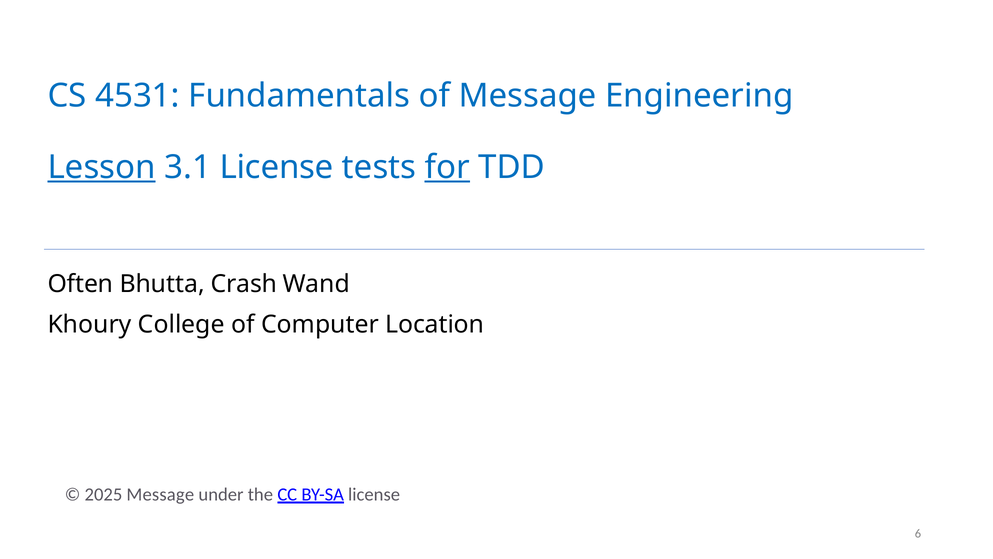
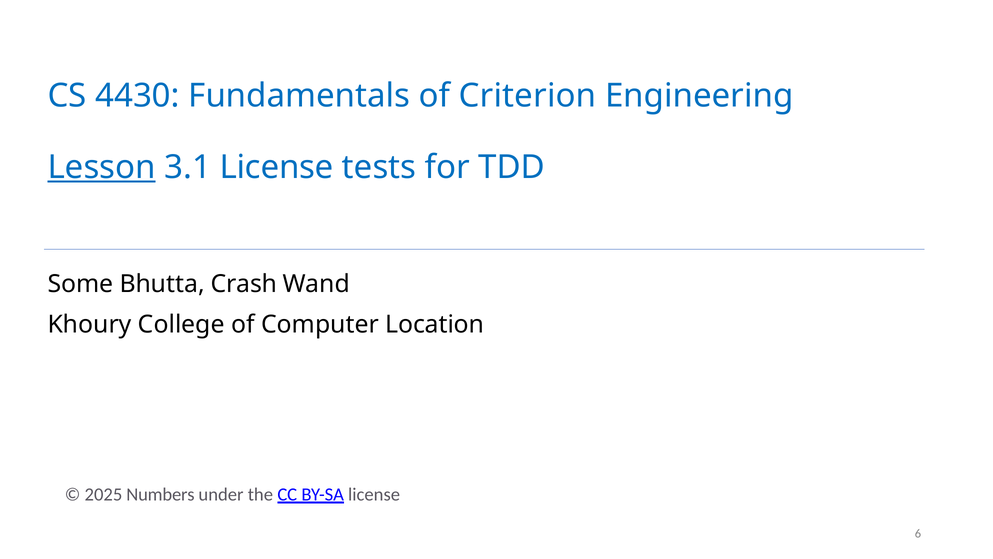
4531: 4531 -> 4430
of Message: Message -> Criterion
for underline: present -> none
Often: Often -> Some
2025 Message: Message -> Numbers
